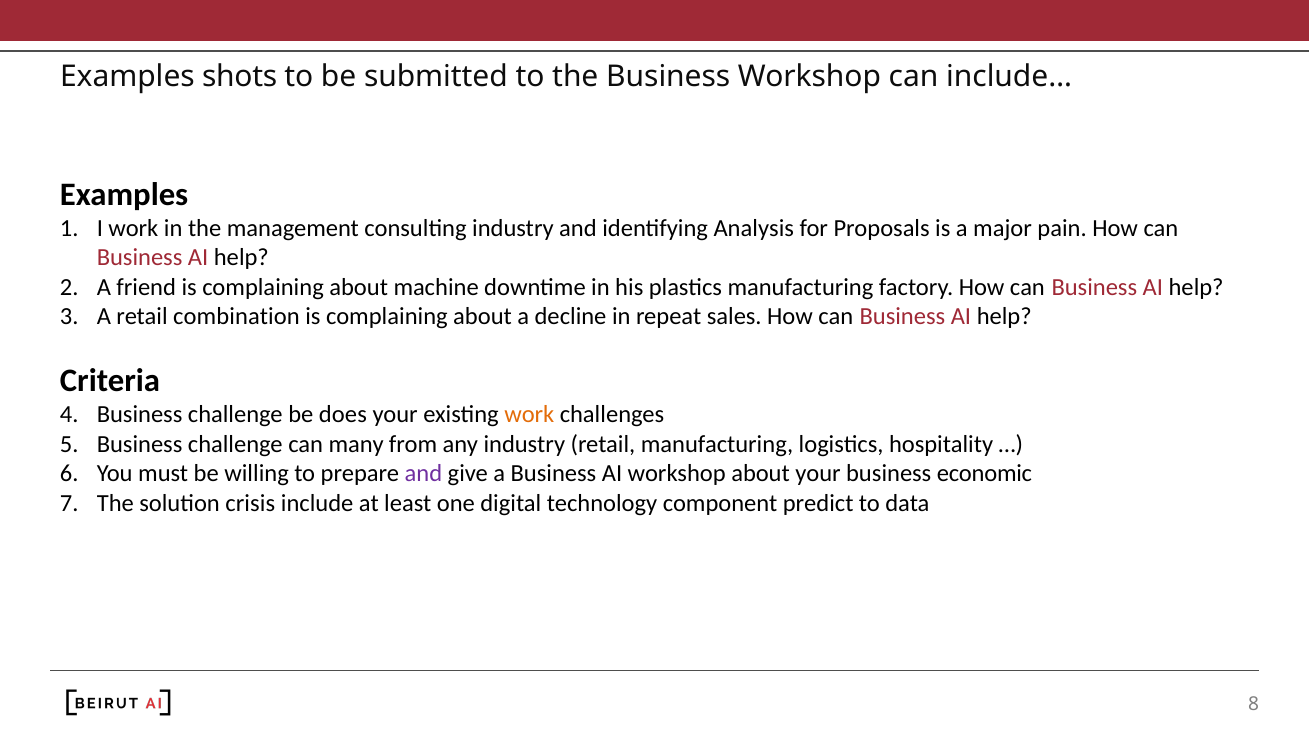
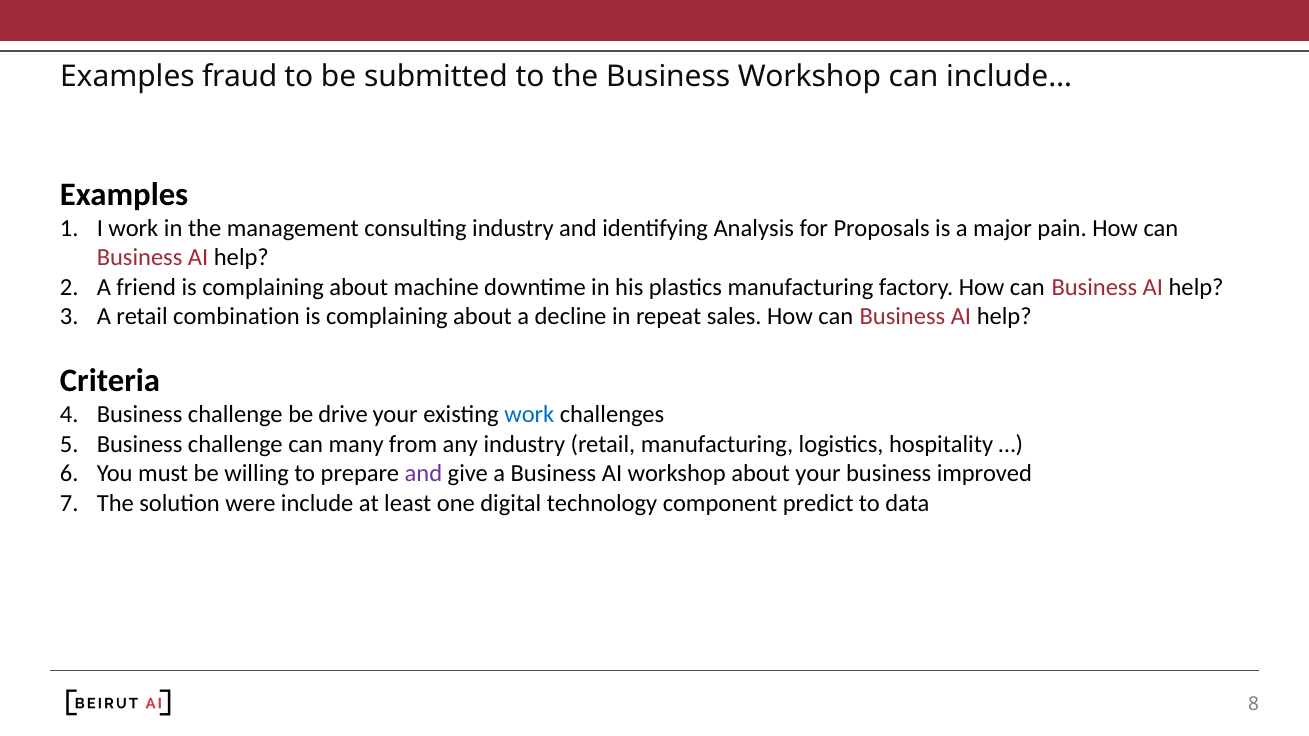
shots: shots -> fraud
does: does -> drive
work at (529, 415) colour: orange -> blue
economic: economic -> improved
crisis: crisis -> were
